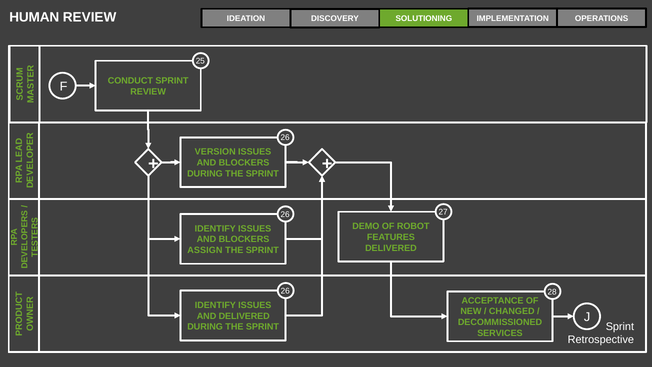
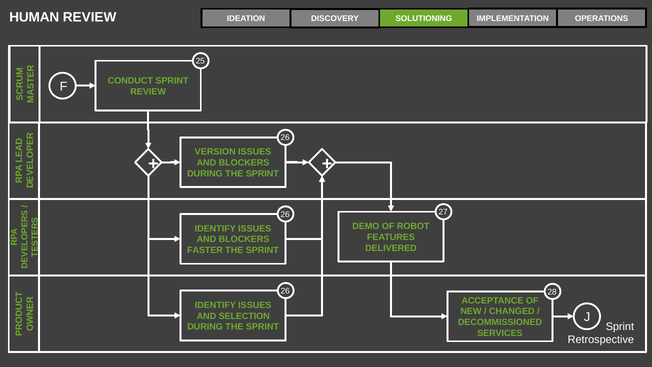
ASSIGN: ASSIGN -> FASTER
AND DELIVERED: DELIVERED -> SELECTION
